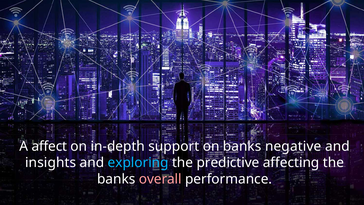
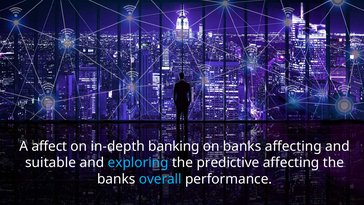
support: support -> banking
banks negative: negative -> affecting
insights: insights -> suitable
overall colour: pink -> light blue
